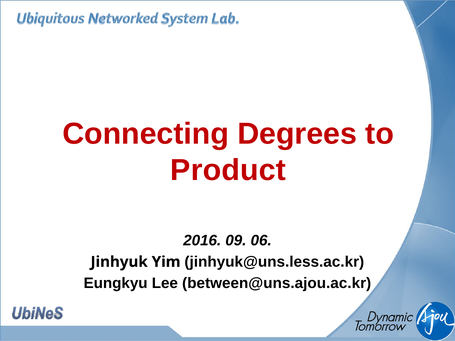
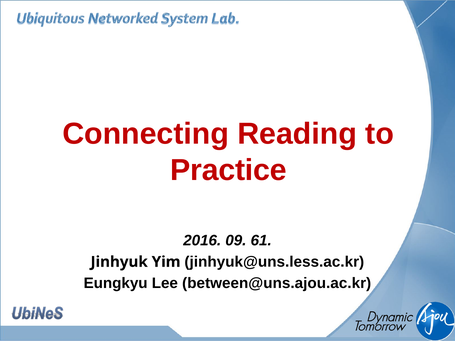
Degrees: Degrees -> Reading
Product: Product -> Practice
06: 06 -> 61
